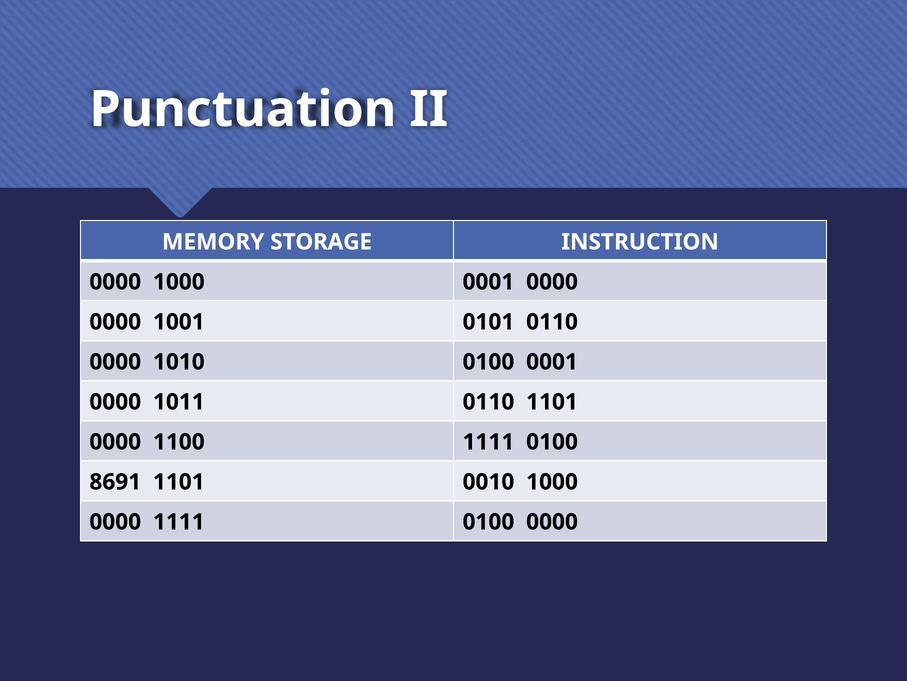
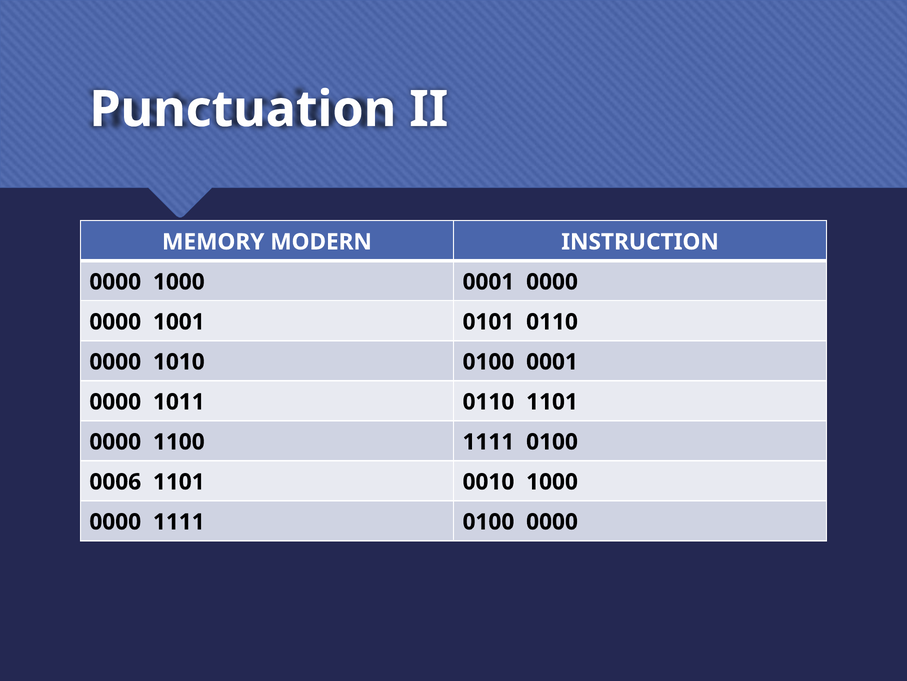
STORAGE: STORAGE -> MODERN
8691: 8691 -> 0006
